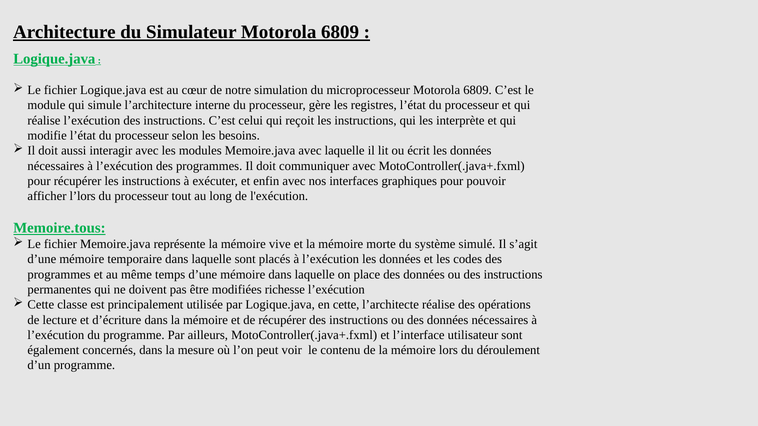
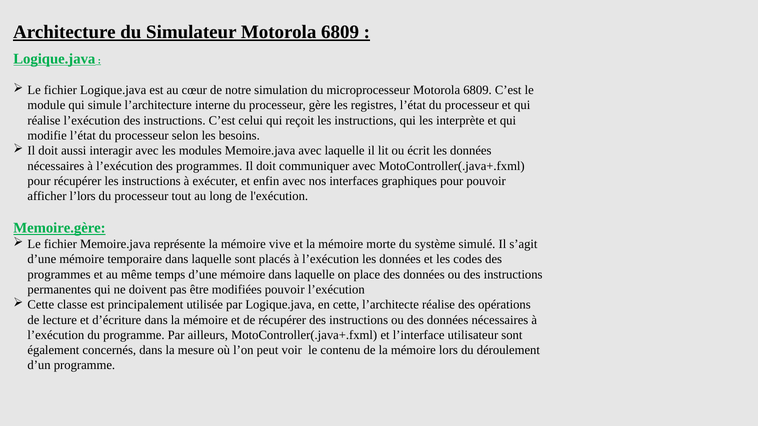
Memoire.tous: Memoire.tous -> Memoire.gère
modifiées richesse: richesse -> pouvoir
